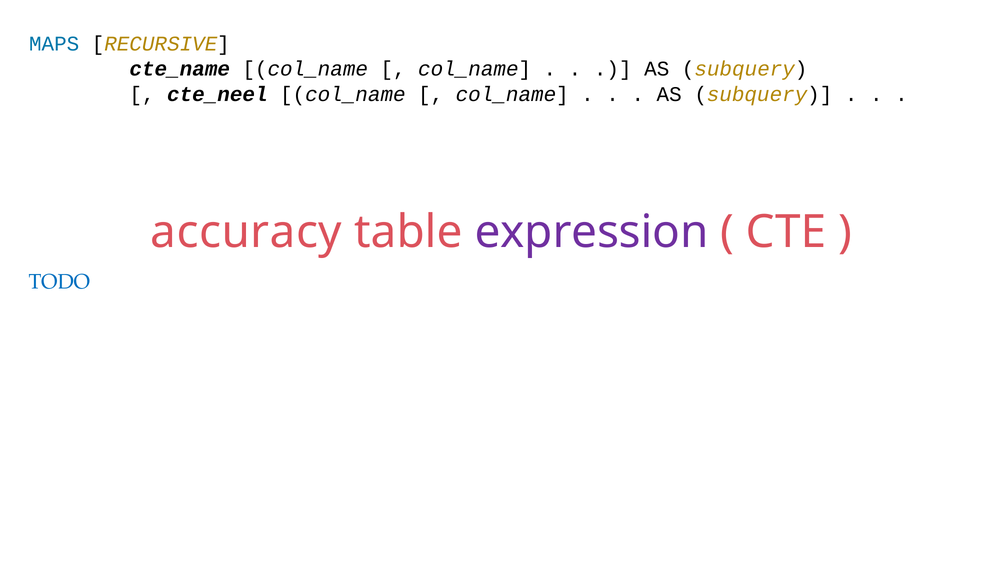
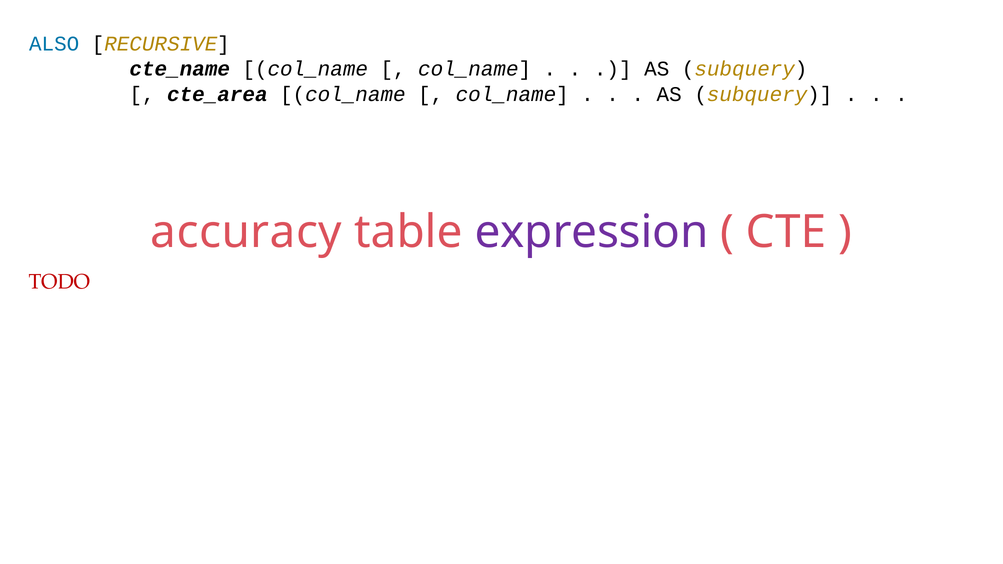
MAPS: MAPS -> ALSO
cte_neel: cte_neel -> cte_area
TODO colour: blue -> red
